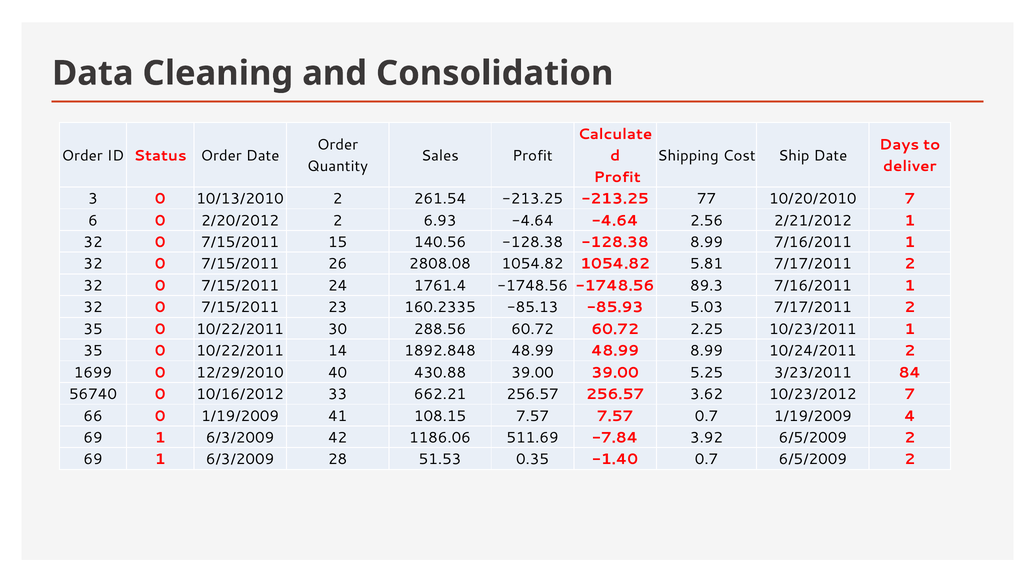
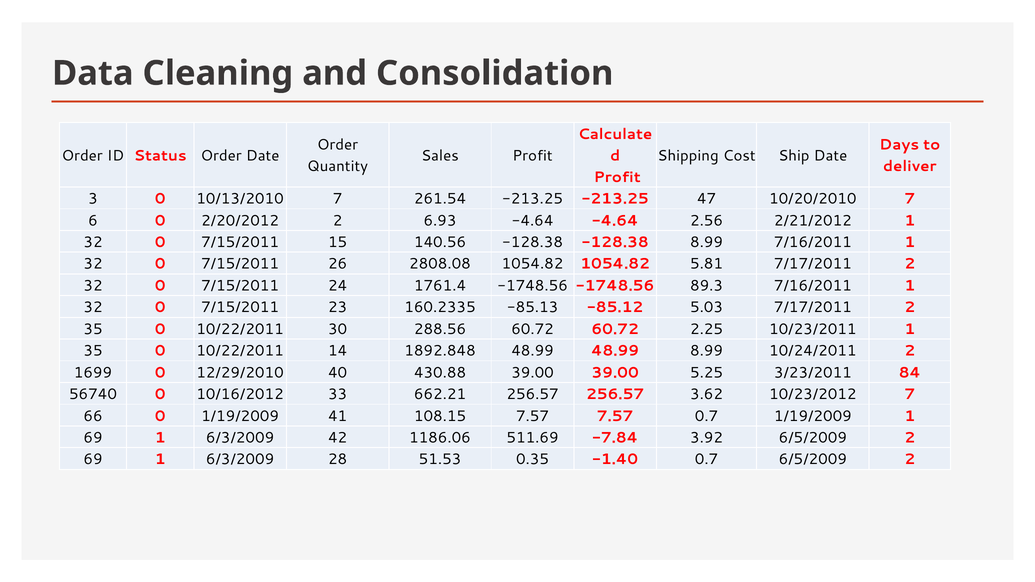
10/13/2010 2: 2 -> 7
77: 77 -> 47
-85.93: -85.93 -> -85.12
1/19/2009 4: 4 -> 1
